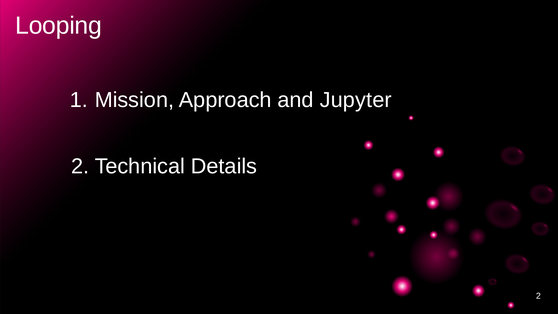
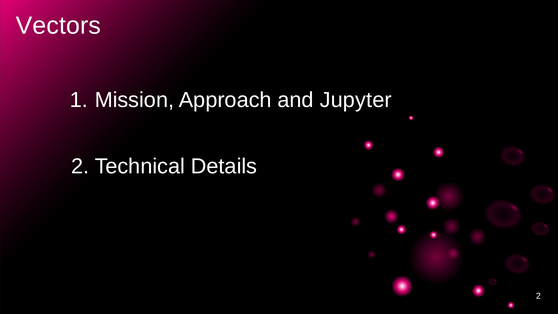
Looping: Looping -> Vectors
